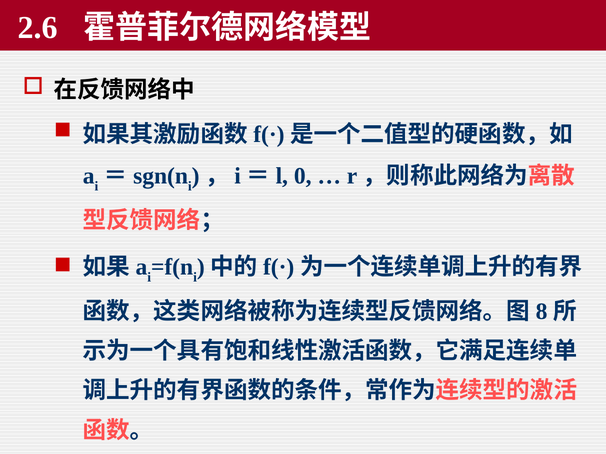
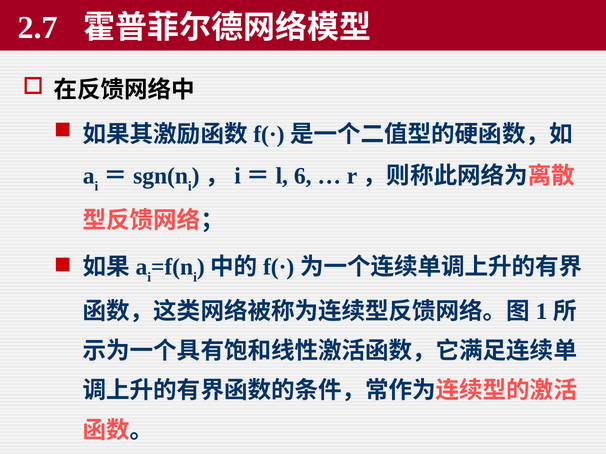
2.6: 2.6 -> 2.7
0: 0 -> 6
8: 8 -> 1
